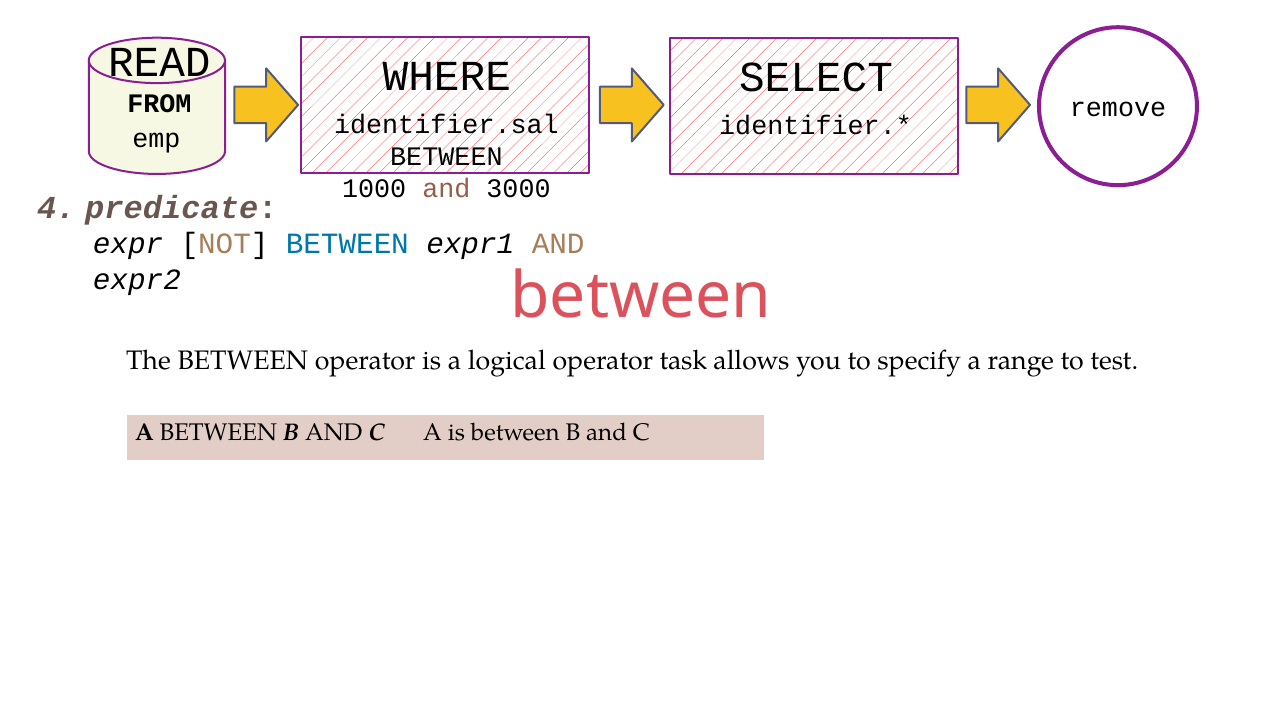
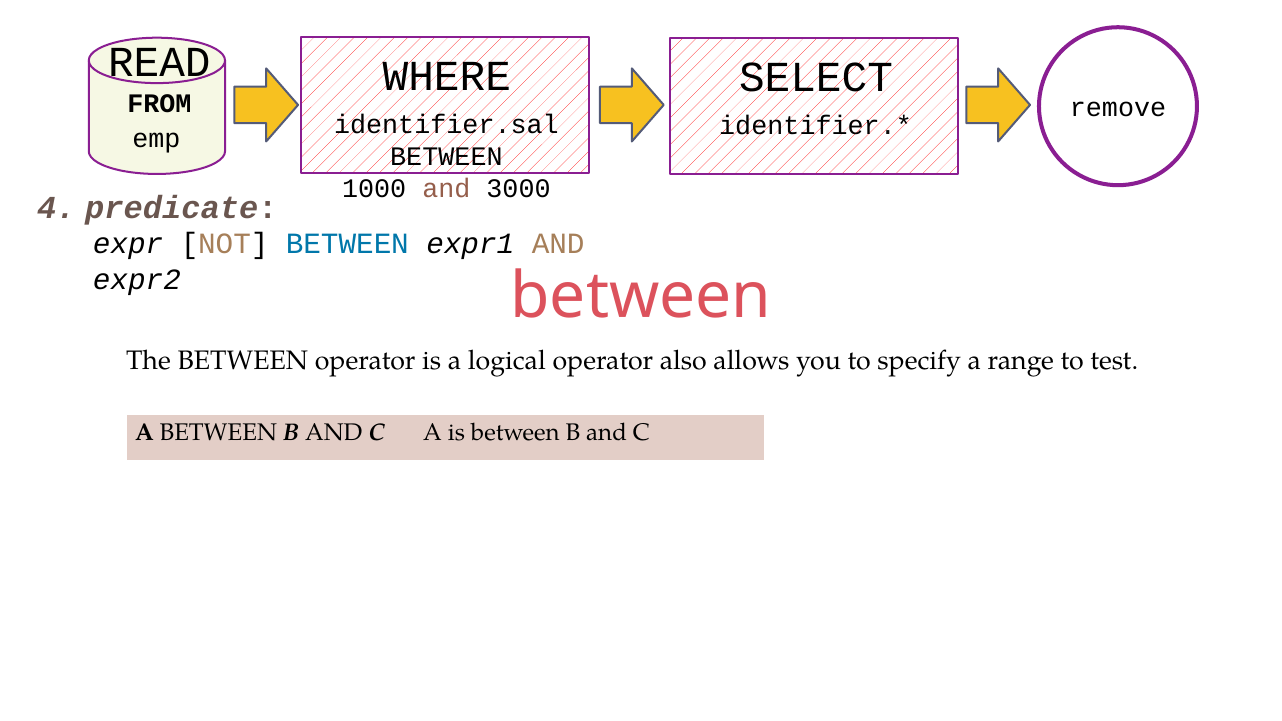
task: task -> also
